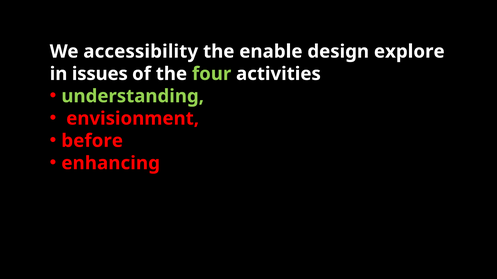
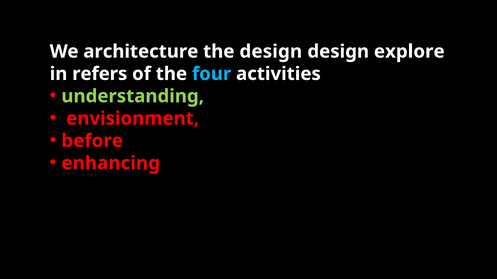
accessibility: accessibility -> architecture
the enable: enable -> design
issues: issues -> refers
four colour: light green -> light blue
